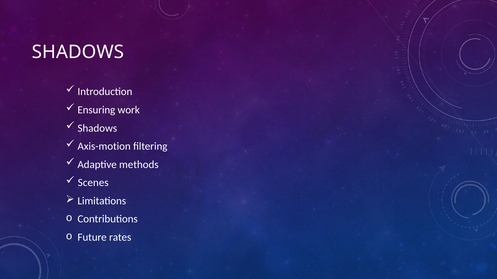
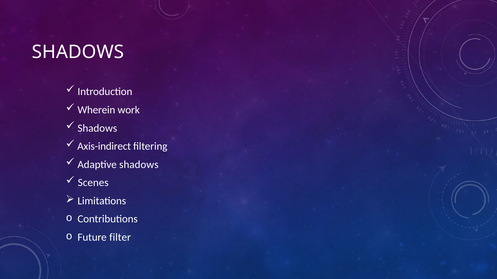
Ensuring: Ensuring -> Wherein
Axis-motion: Axis-motion -> Axis-indirect
Adaptive methods: methods -> shadows
rates: rates -> filter
